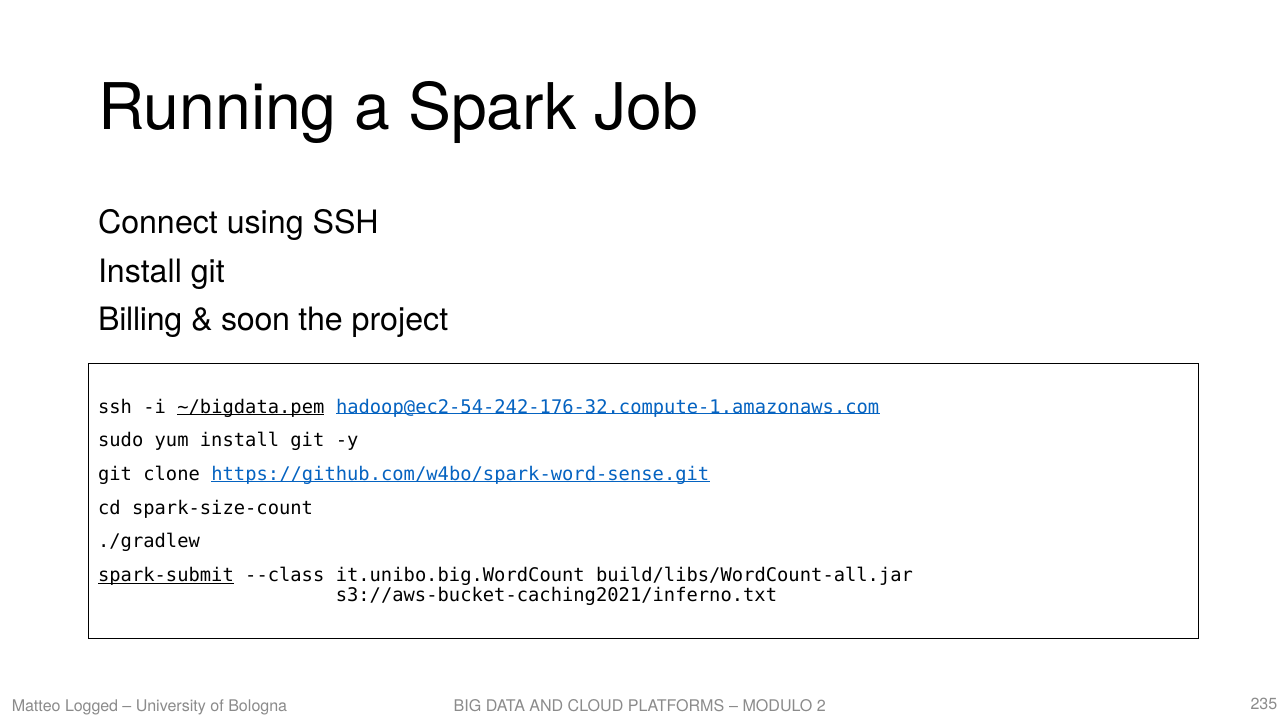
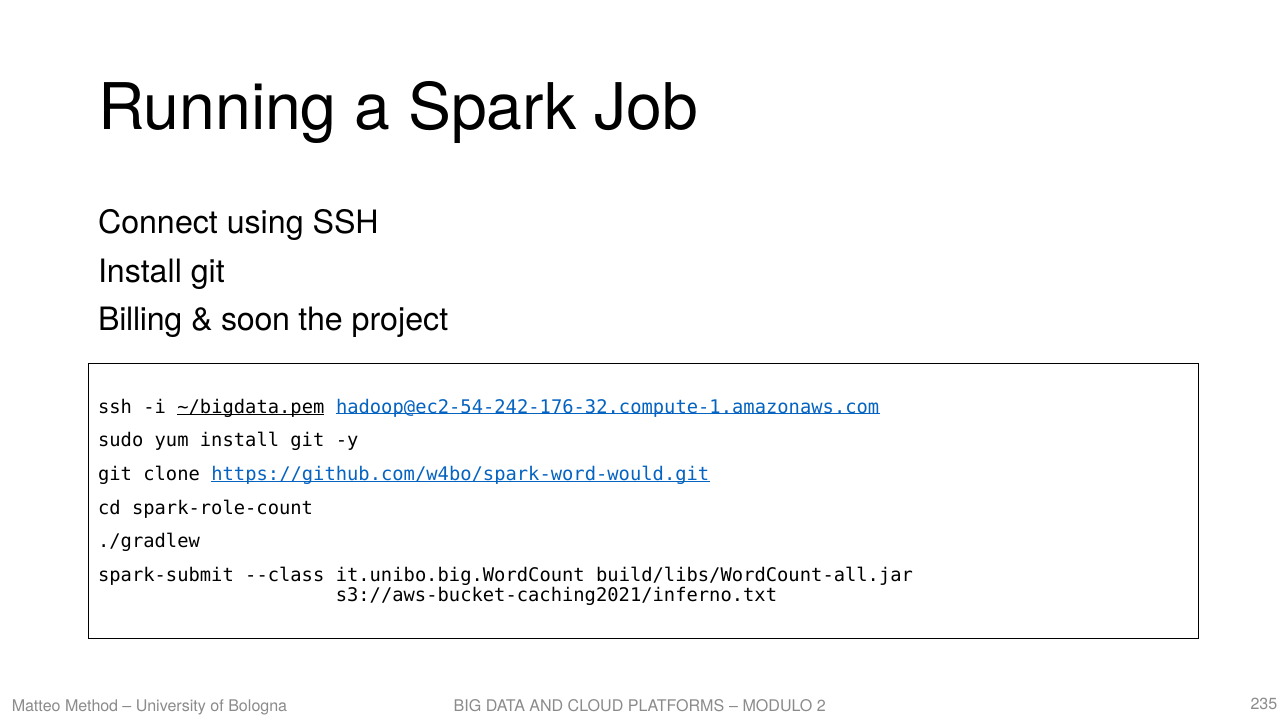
https://github.com/w4bo/spark-word-sense.git: https://github.com/w4bo/spark-word-sense.git -> https://github.com/w4bo/spark-word-would.git
spark-size-count: spark-size-count -> spark-role-count
spark-submit underline: present -> none
Logged: Logged -> Method
